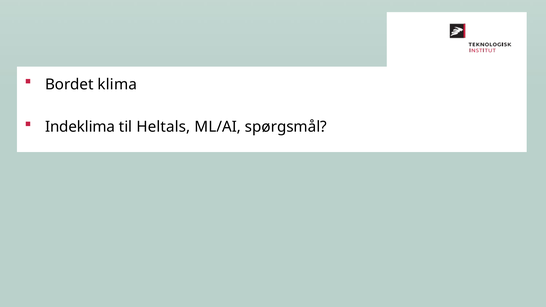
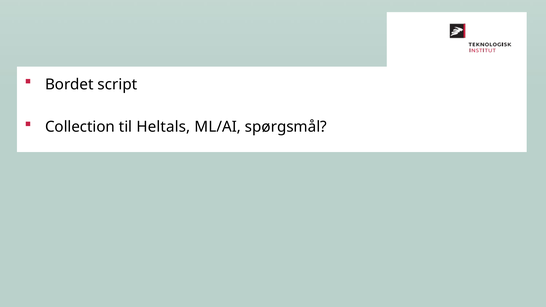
klima: klima -> script
Indeklima: Indeklima -> Collection
